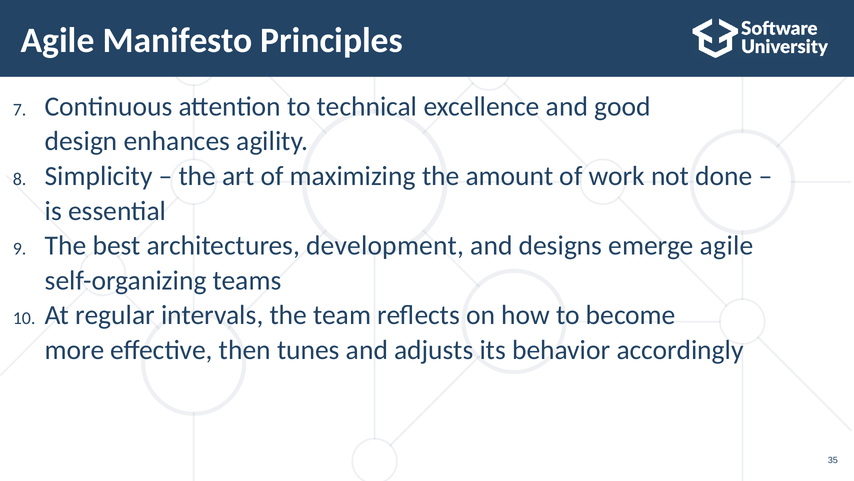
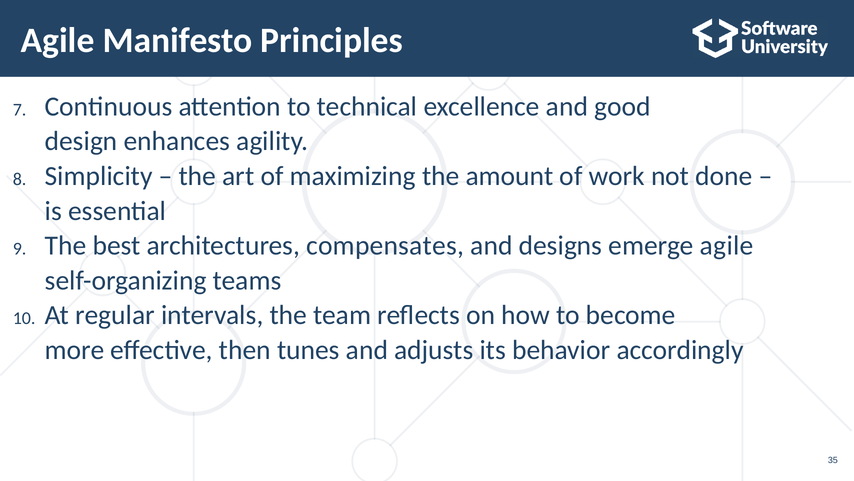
development: development -> compensates
